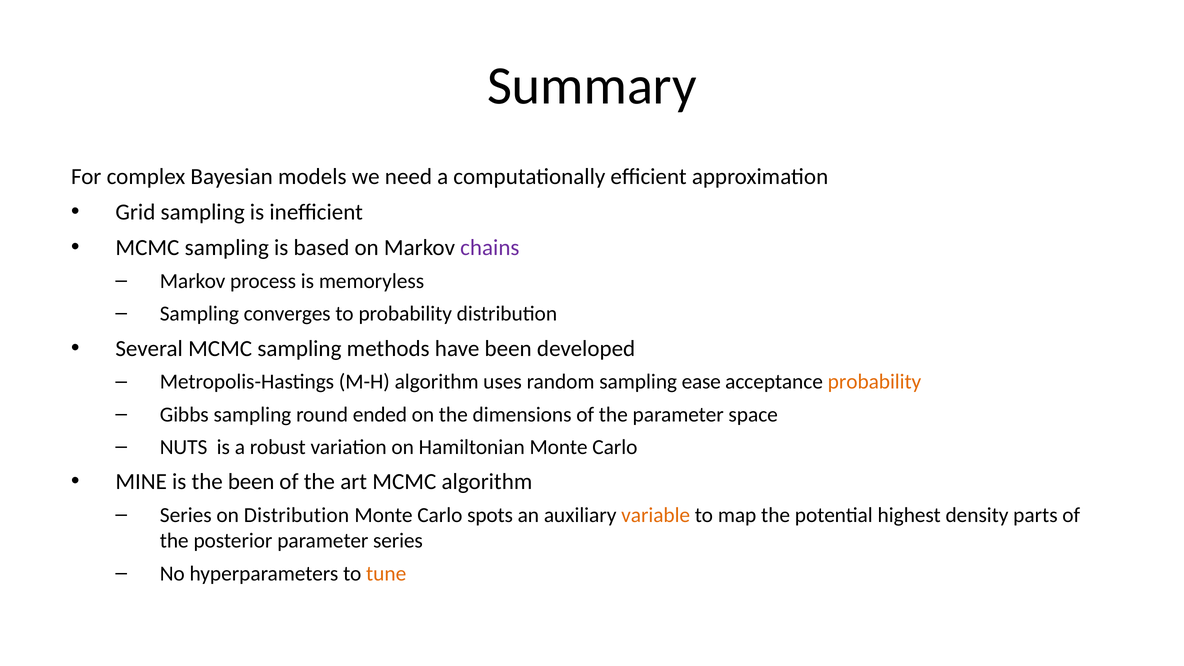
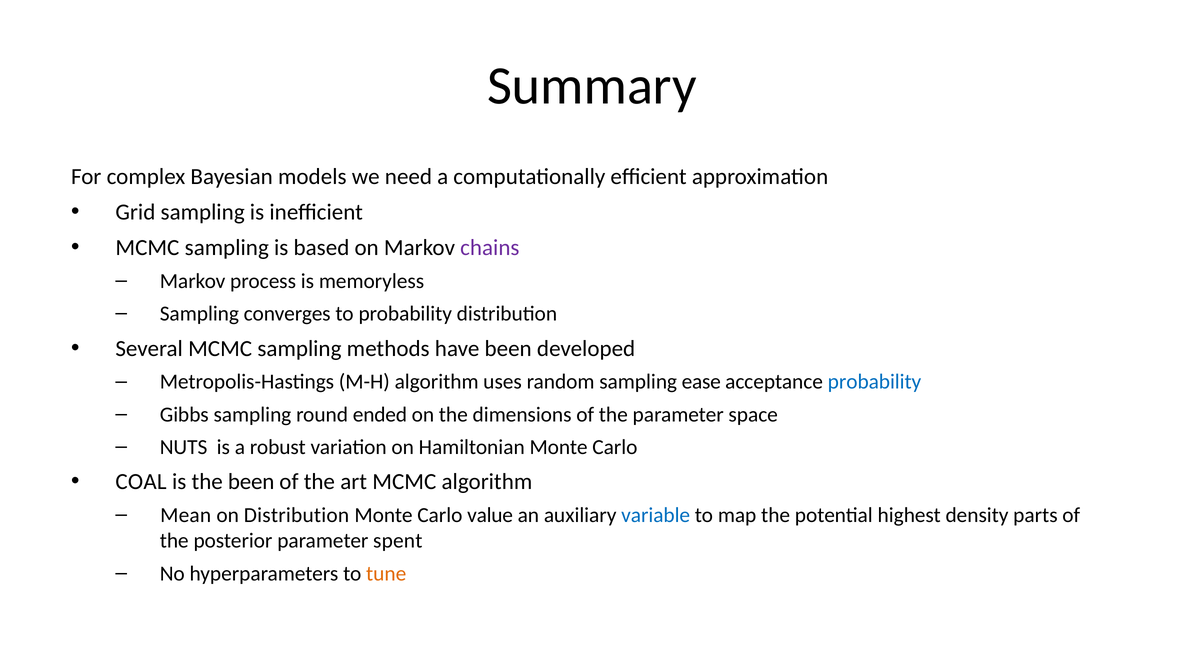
probability at (875, 382) colour: orange -> blue
MINE: MINE -> COAL
Series at (186, 515): Series -> Mean
spots: spots -> value
variable colour: orange -> blue
parameter series: series -> spent
